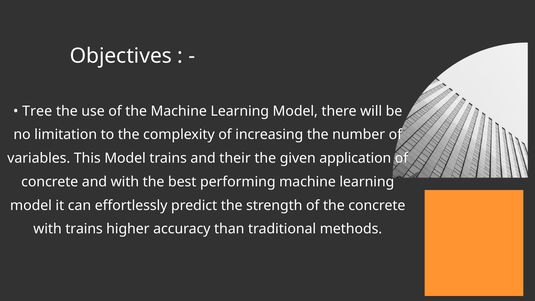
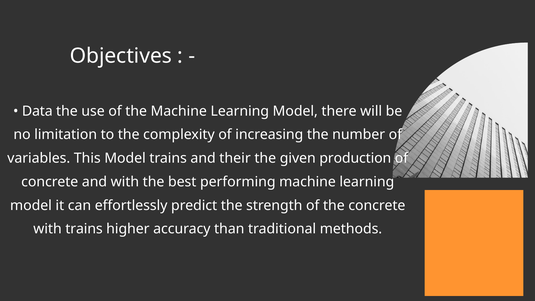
Tree: Tree -> Data
application: application -> production
